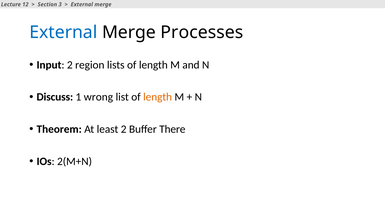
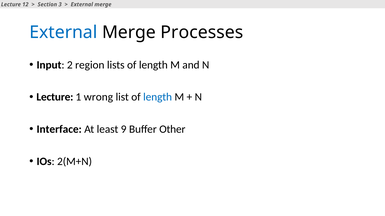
Discuss at (55, 97): Discuss -> Lecture
length at (158, 97) colour: orange -> blue
Theorem: Theorem -> Interface
least 2: 2 -> 9
There: There -> Other
